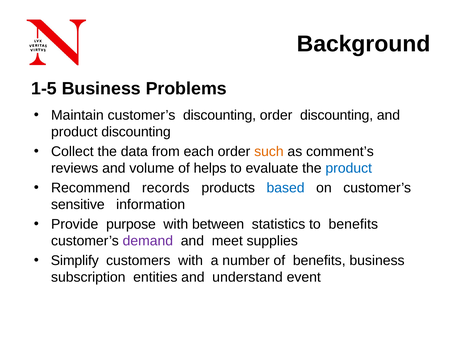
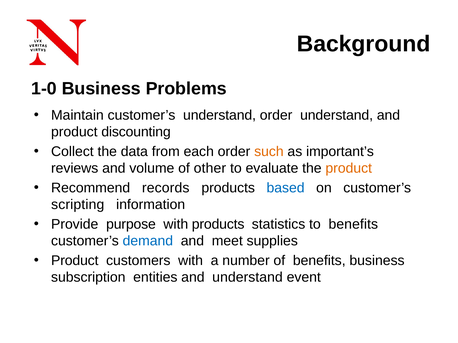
1-5: 1-5 -> 1-0
customer’s discounting: discounting -> understand
order discounting: discounting -> understand
comment’s: comment’s -> important’s
helps: helps -> other
product at (349, 169) colour: blue -> orange
sensitive: sensitive -> scripting
with between: between -> products
demand colour: purple -> blue
Simplify at (75, 261): Simplify -> Product
